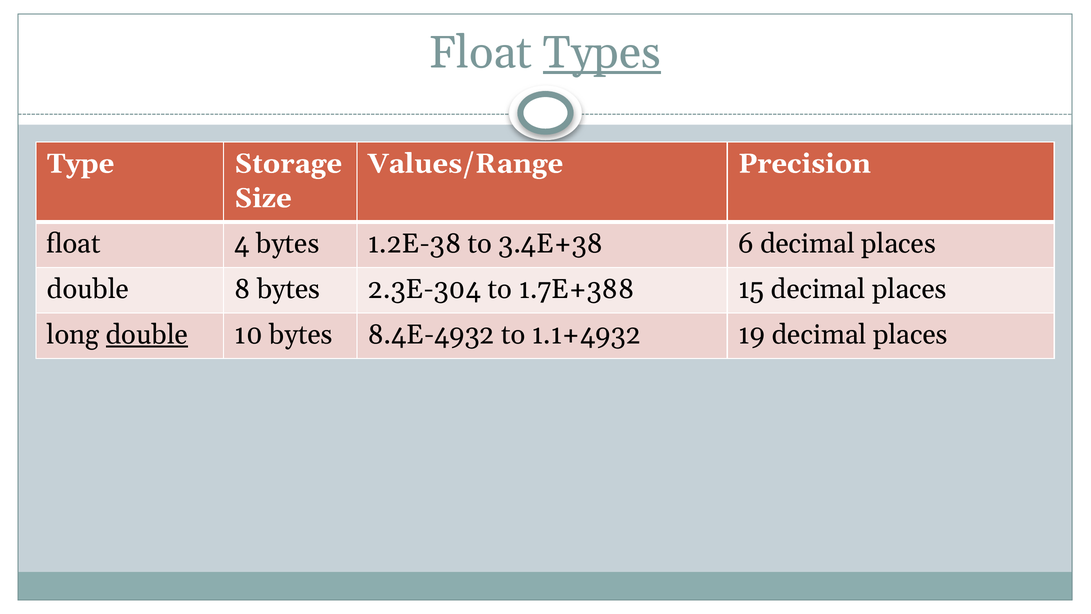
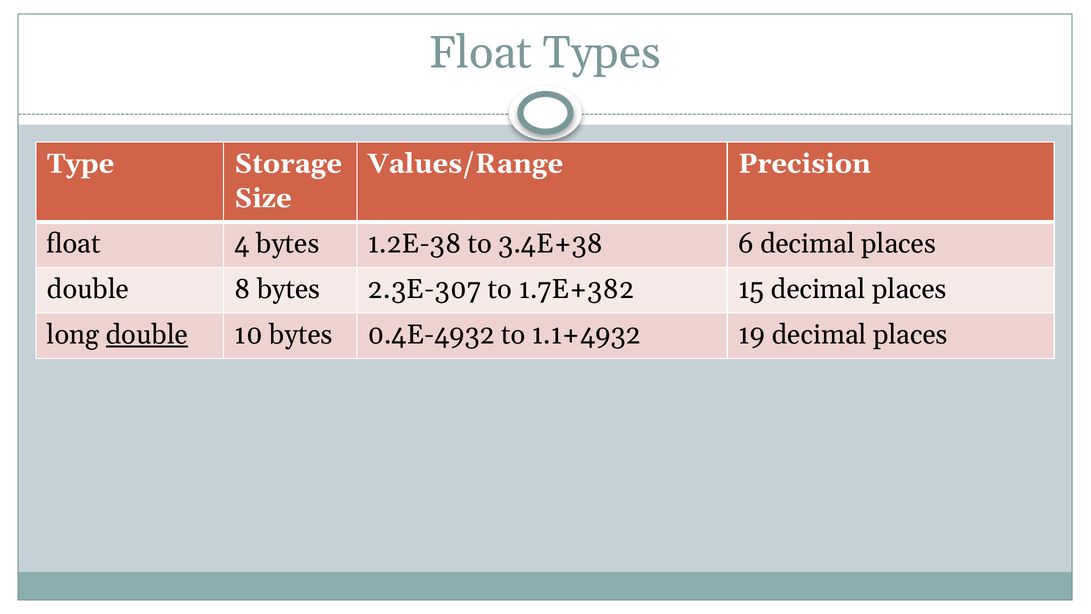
Types underline: present -> none
2.3E-304: 2.3E-304 -> 2.3E-307
1.7E+388: 1.7E+388 -> 1.7E+382
8.4E-4932: 8.4E-4932 -> 0.4E-4932
